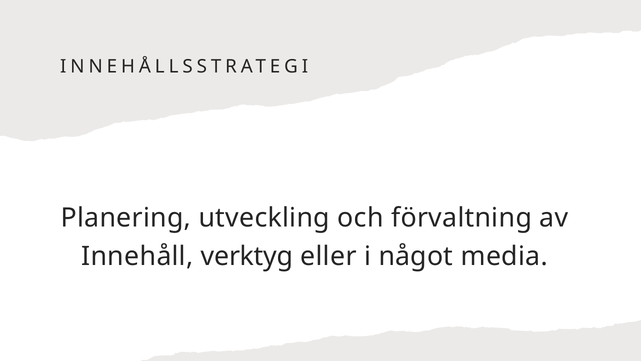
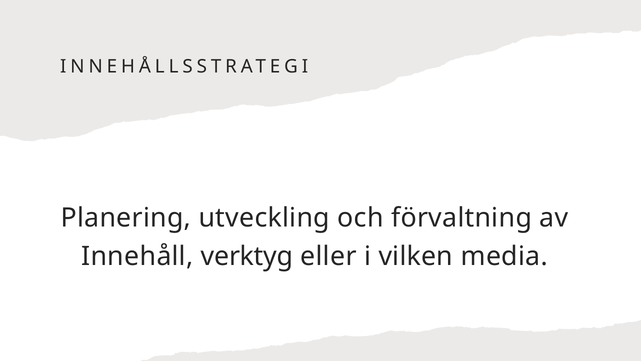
något: något -> vilken
